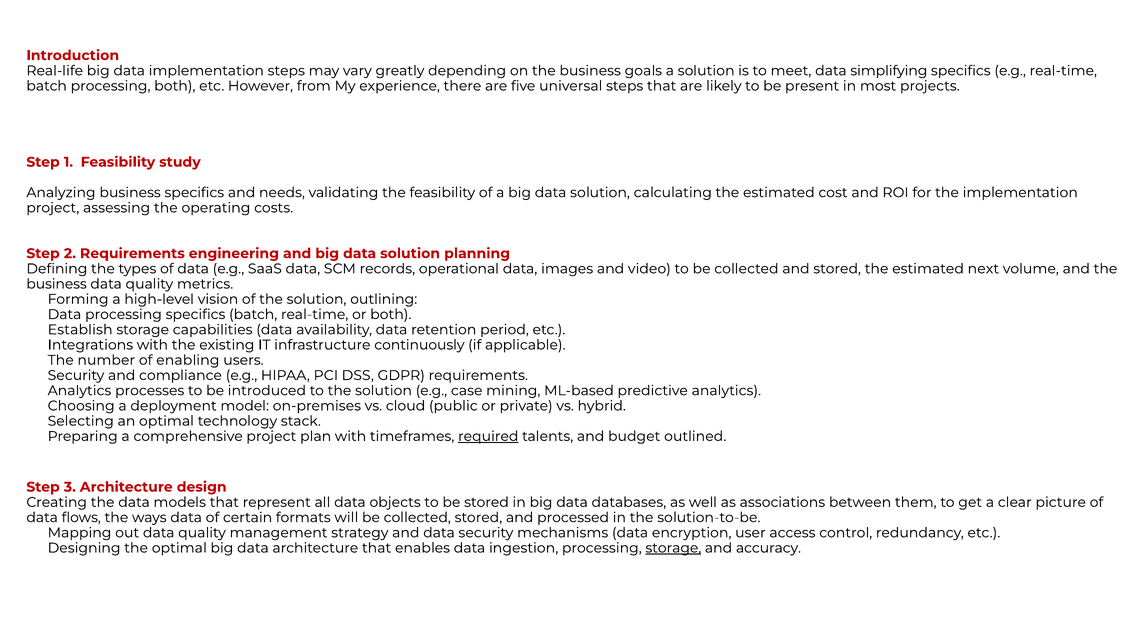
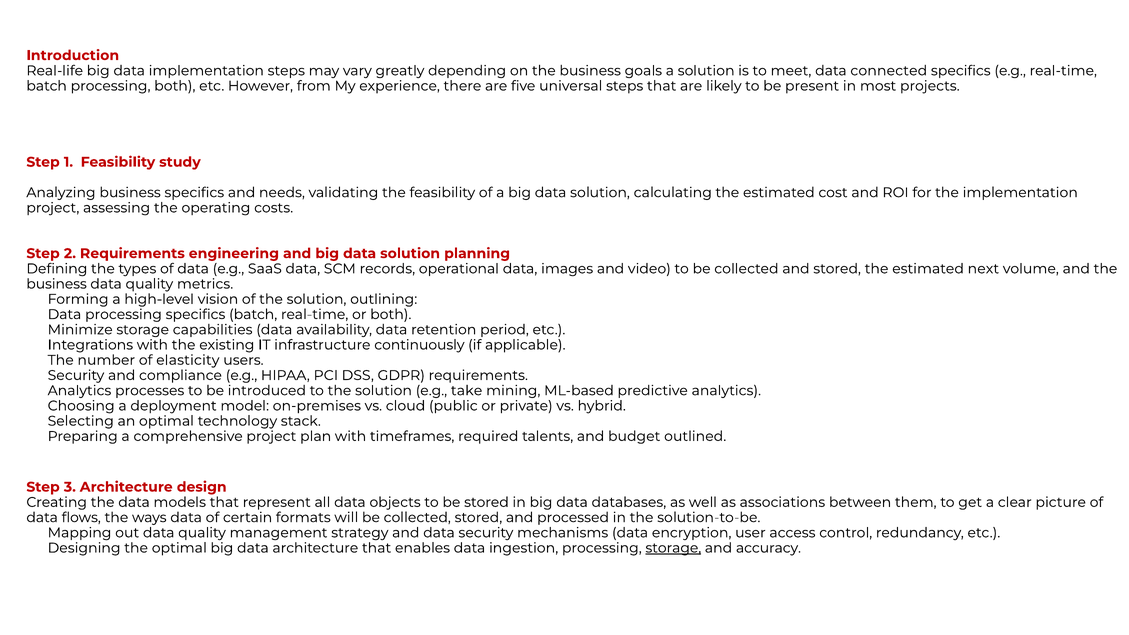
simplifying: simplifying -> connected
Establish: Establish -> Minimize
enabling: enabling -> elasticity
case: case -> take
required underline: present -> none
